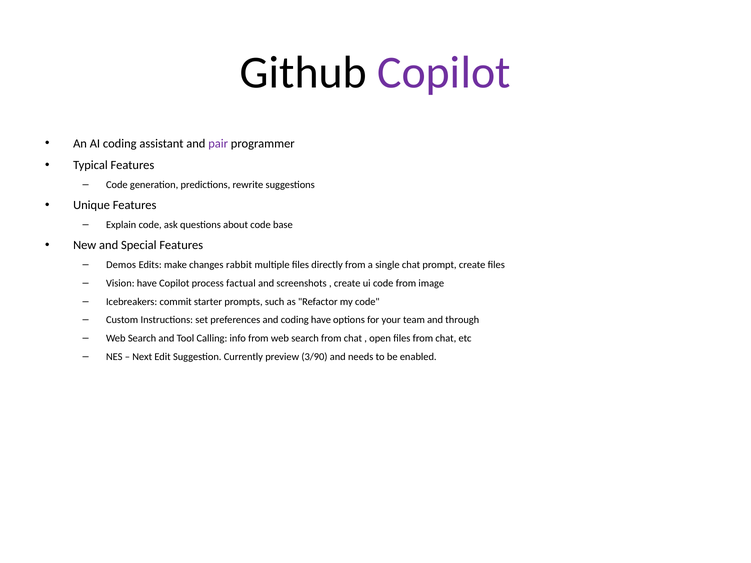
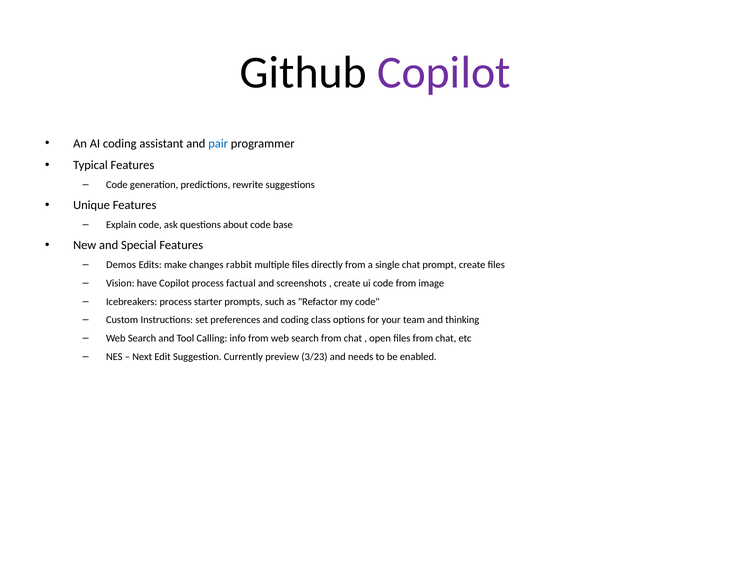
pair colour: purple -> blue
Icebreakers commit: commit -> process
coding have: have -> class
through: through -> thinking
3/90: 3/90 -> 3/23
